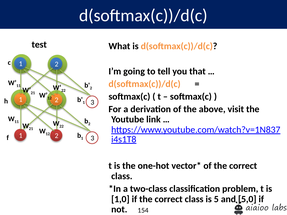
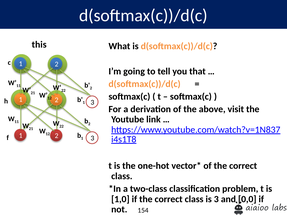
test: test -> this
is 5: 5 -> 3
5,0: 5,0 -> 0,0
